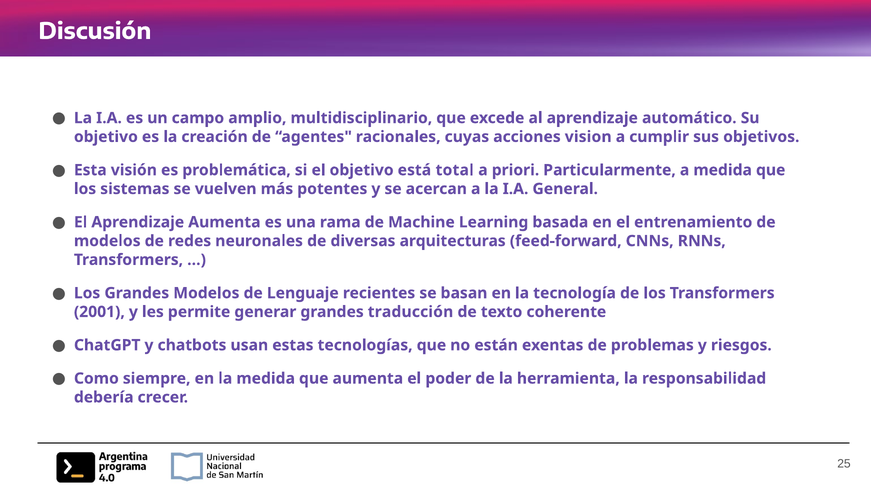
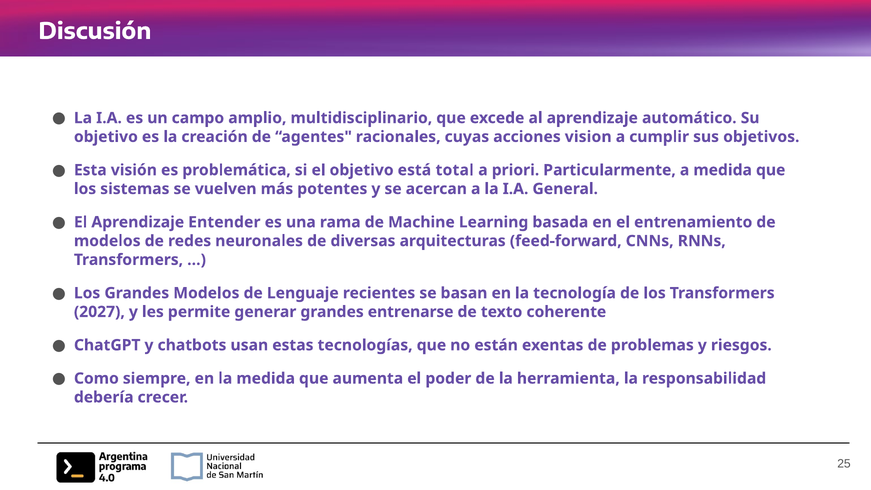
Aprendizaje Aumenta: Aumenta -> Entender
2001: 2001 -> 2027
traducción: traducción -> entrenarse
